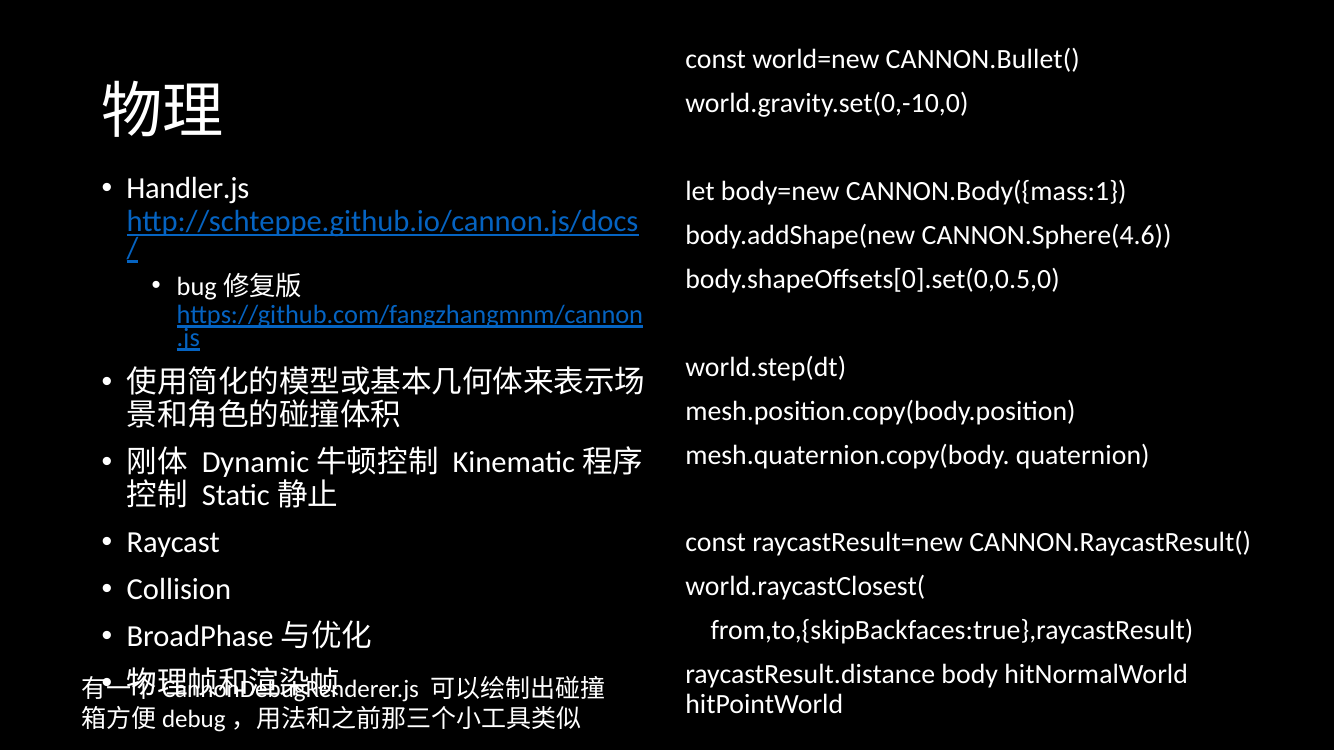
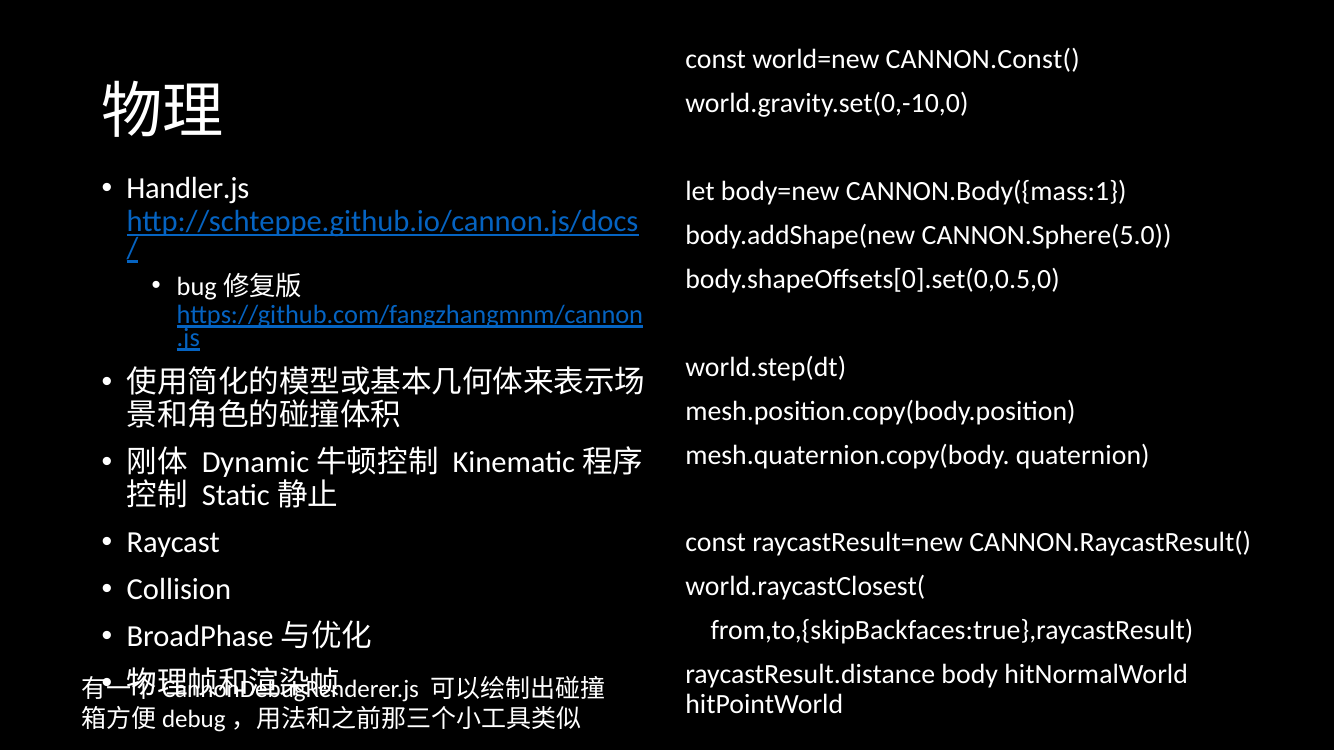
CANNON.Bullet(: CANNON.Bullet( -> CANNON.Const(
CANNON.Sphere(4.6: CANNON.Sphere(4.6 -> CANNON.Sphere(5.0
